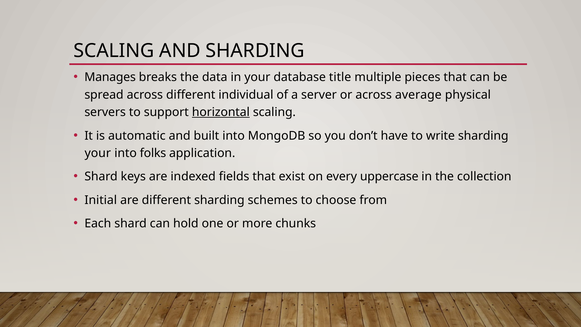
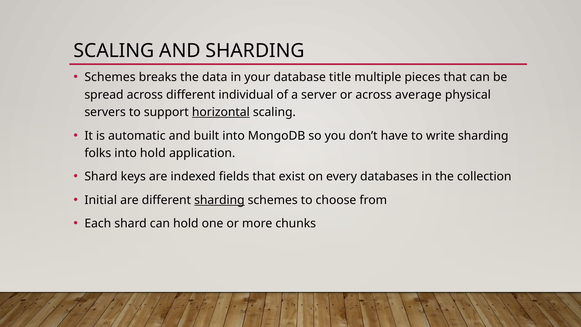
Manages at (110, 77): Manages -> Schemes
your at (98, 153): your -> folks
into folks: folks -> hold
uppercase: uppercase -> databases
sharding at (219, 200) underline: none -> present
